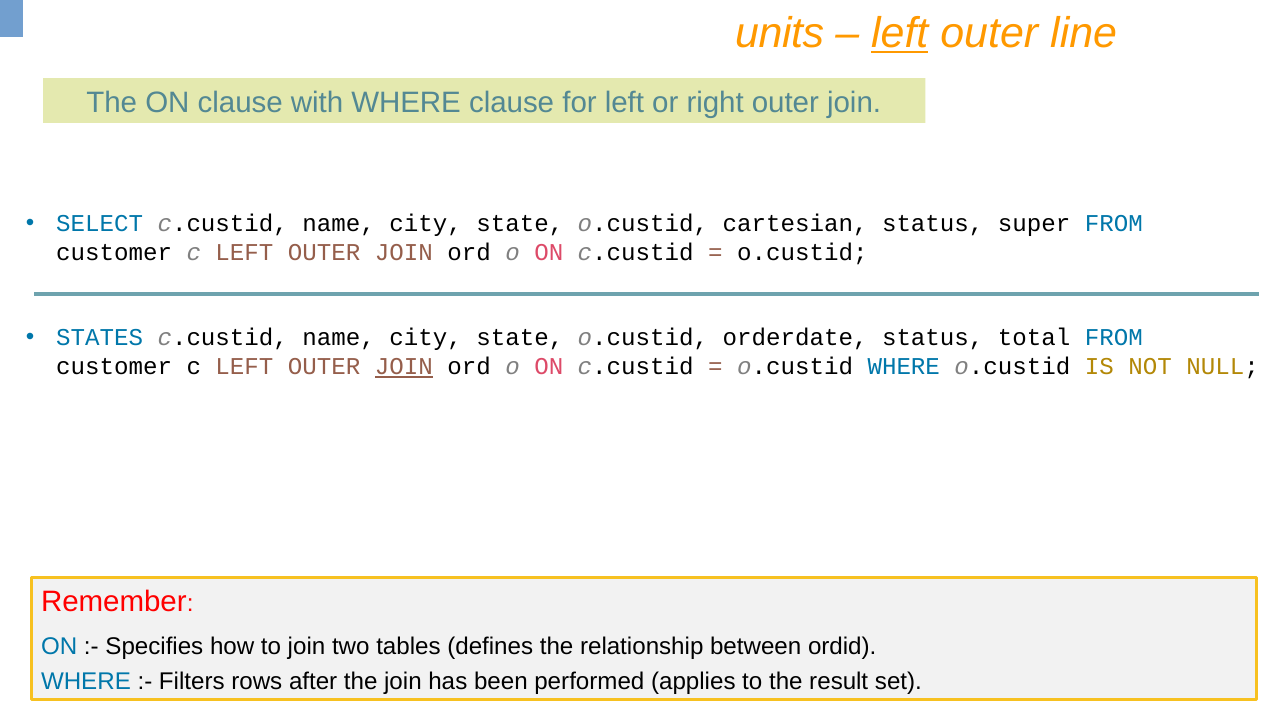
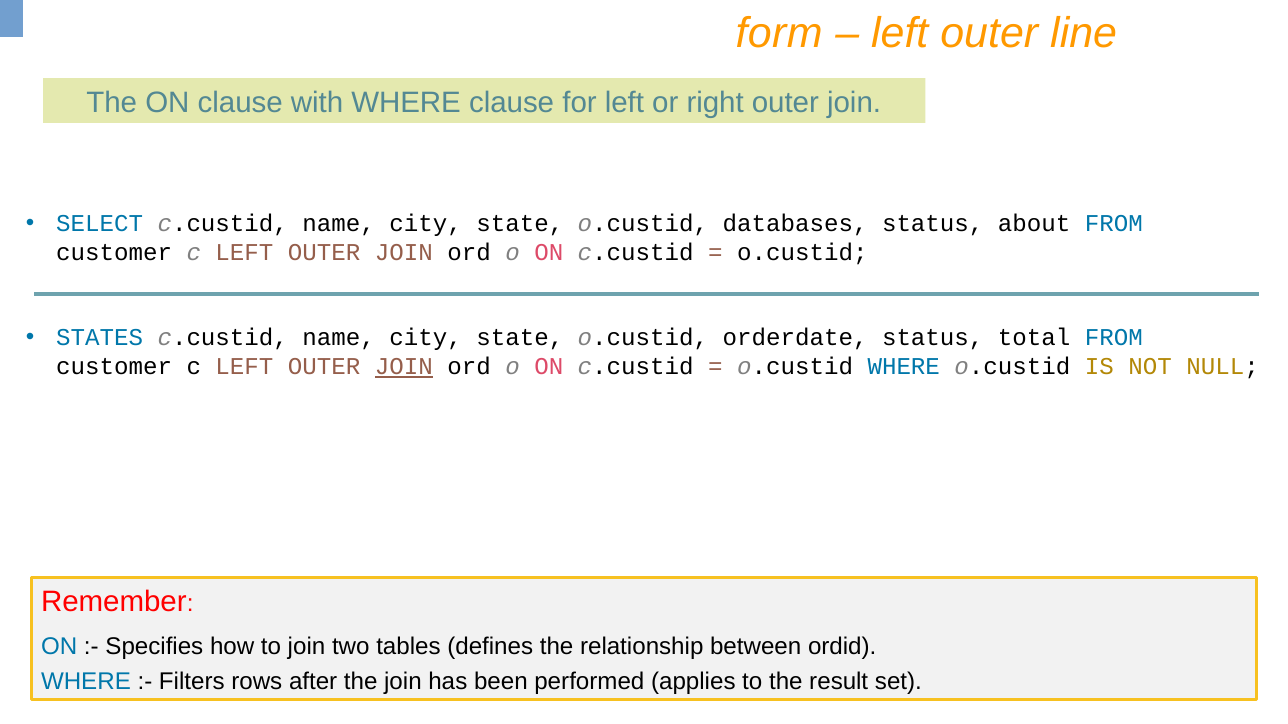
units: units -> form
left at (900, 34) underline: present -> none
cartesian: cartesian -> databases
super: super -> about
